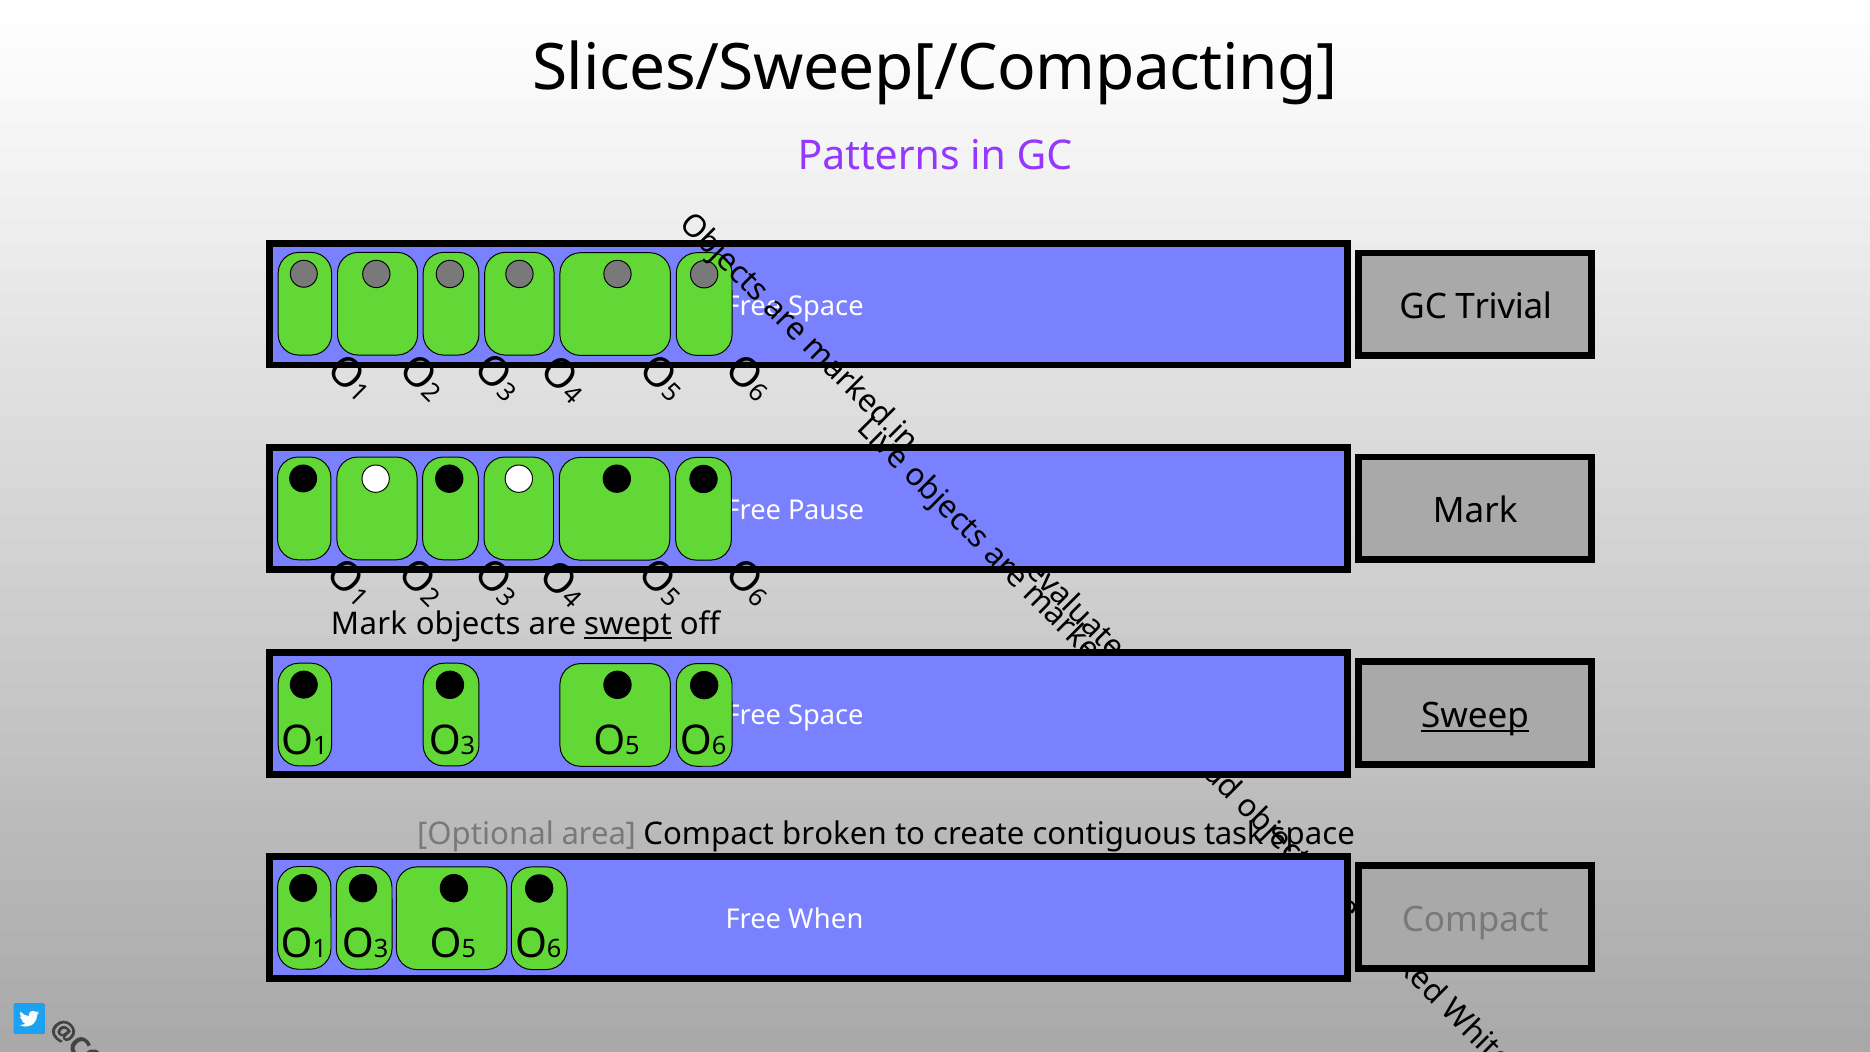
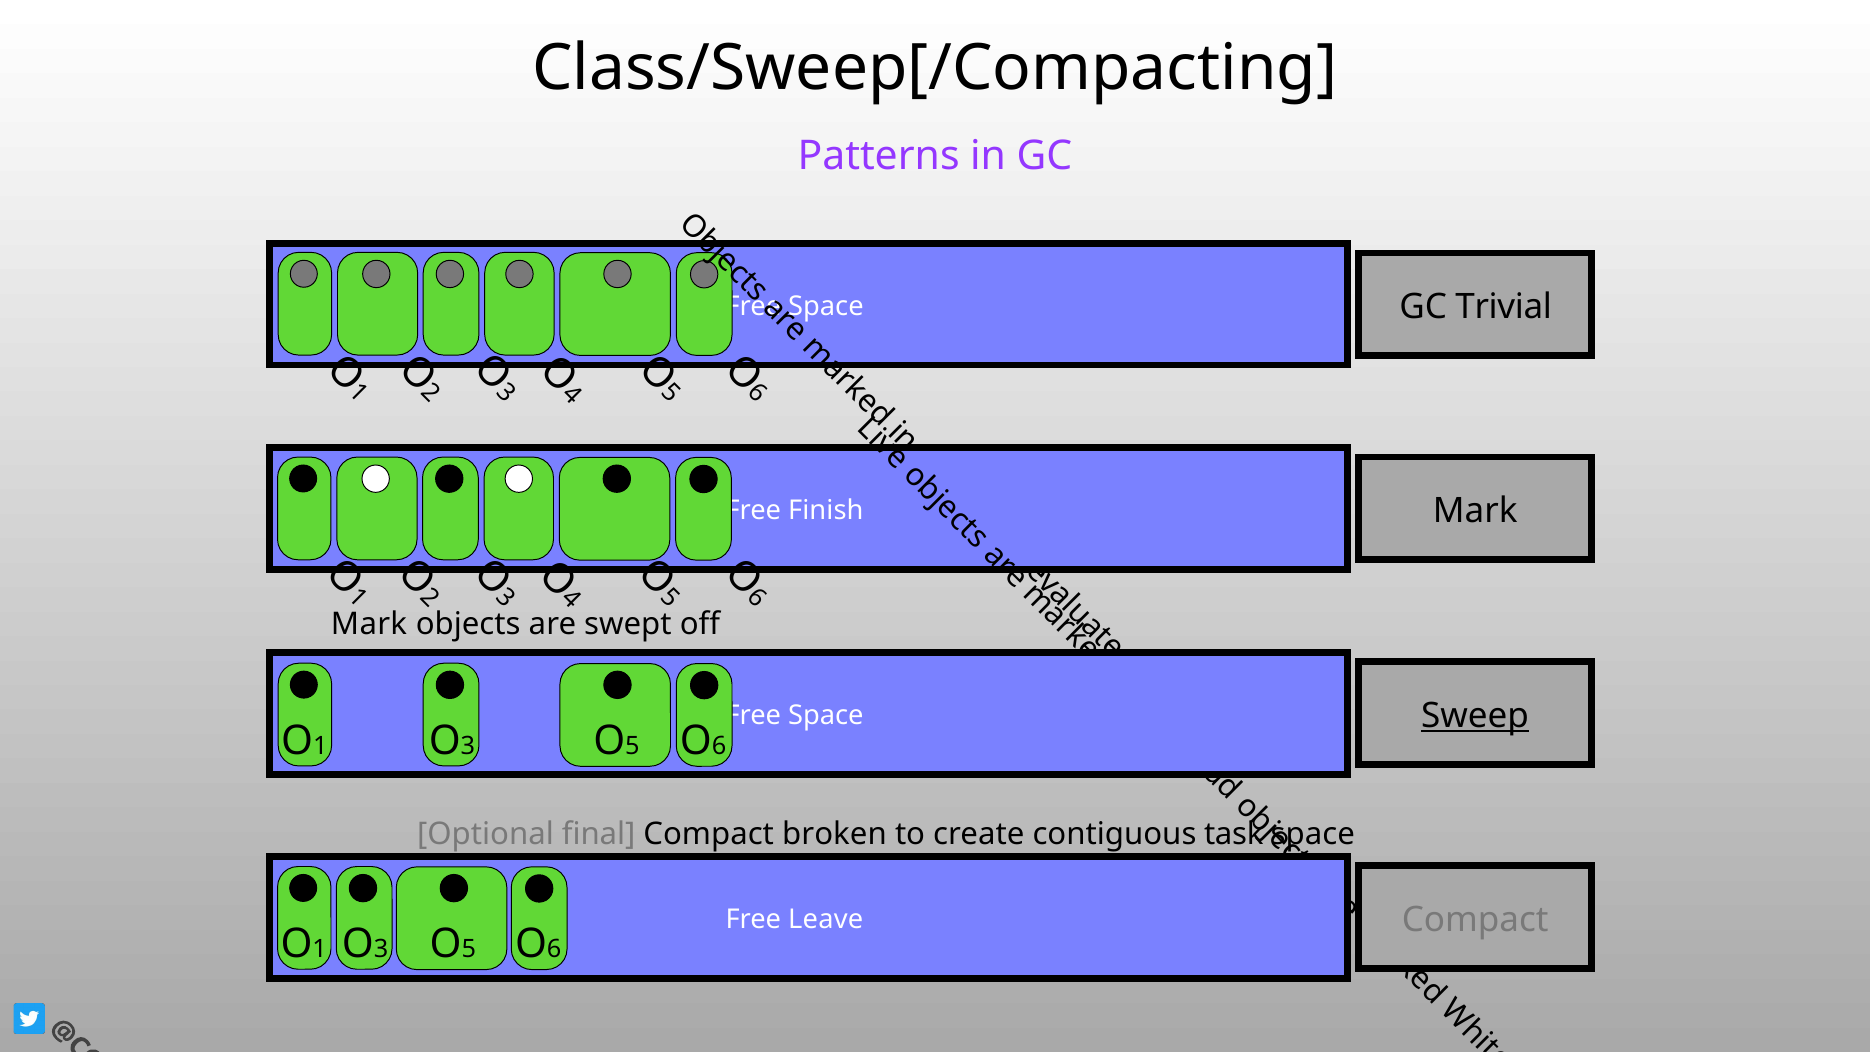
Slices/Sweep[/Compacting: Slices/Sweep[/Compacting -> Class/Sweep[/Compacting
Pause: Pause -> Finish
swept underline: present -> none
area: area -> final
When: When -> Leave
